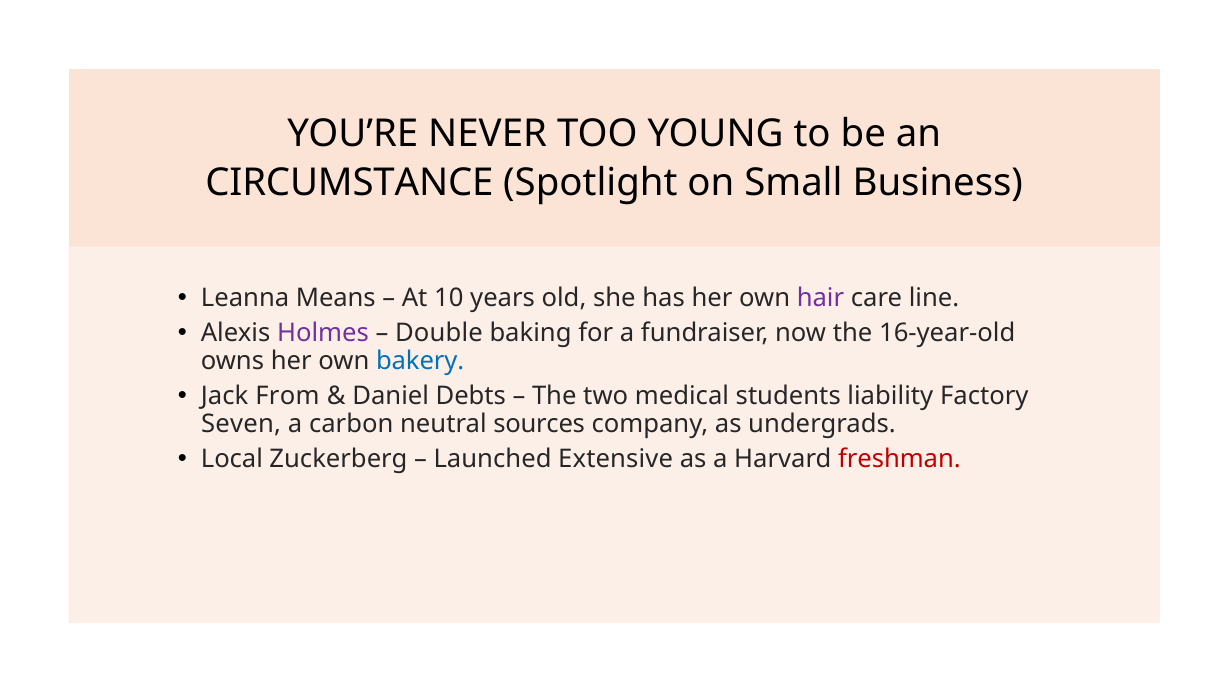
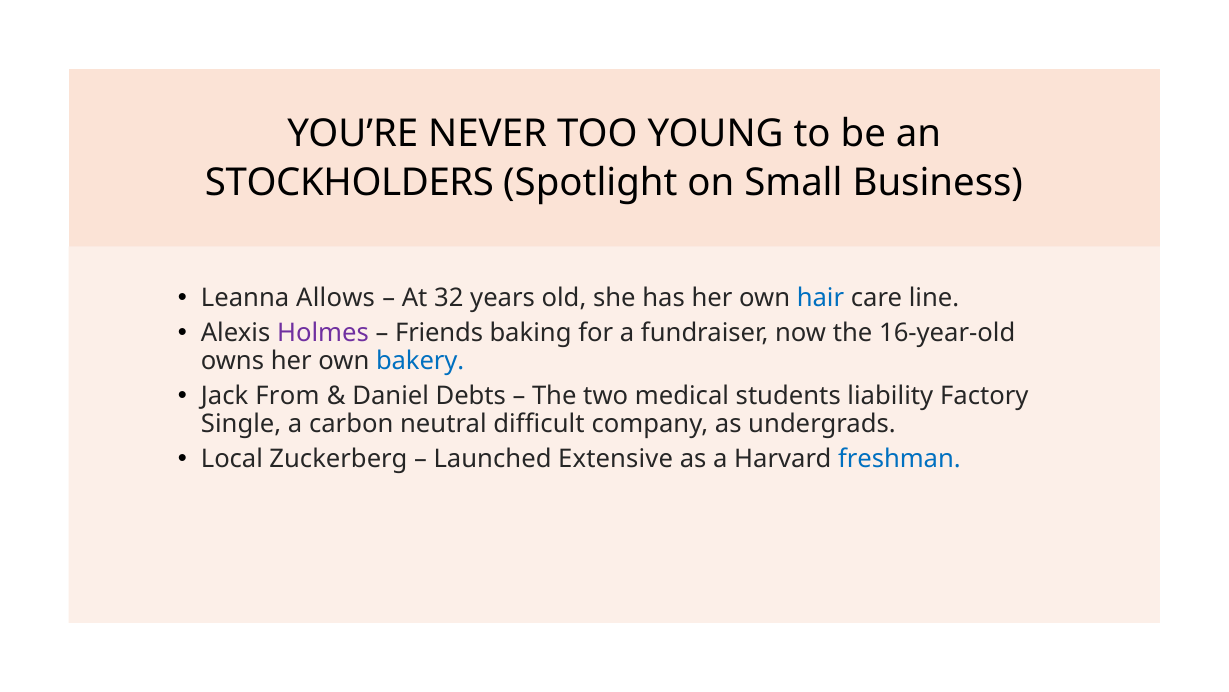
CIRCUMSTANCE: CIRCUMSTANCE -> STOCKHOLDERS
Means: Means -> Allows
10: 10 -> 32
hair colour: purple -> blue
Double: Double -> Friends
Seven: Seven -> Single
sources: sources -> difficult
freshman colour: red -> blue
